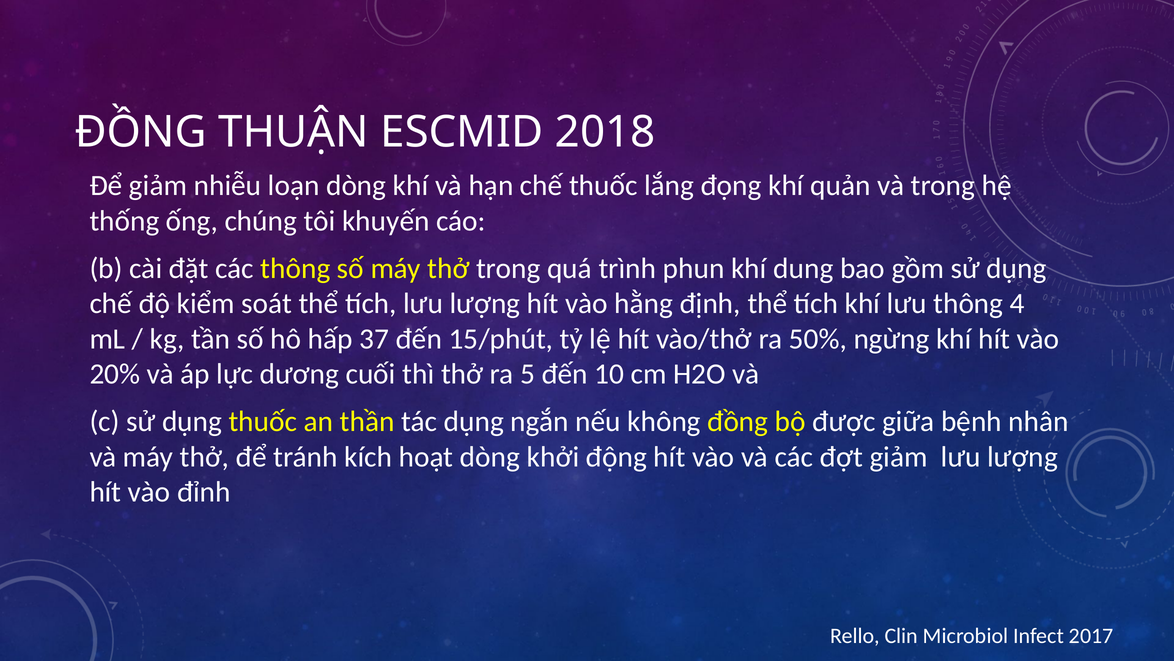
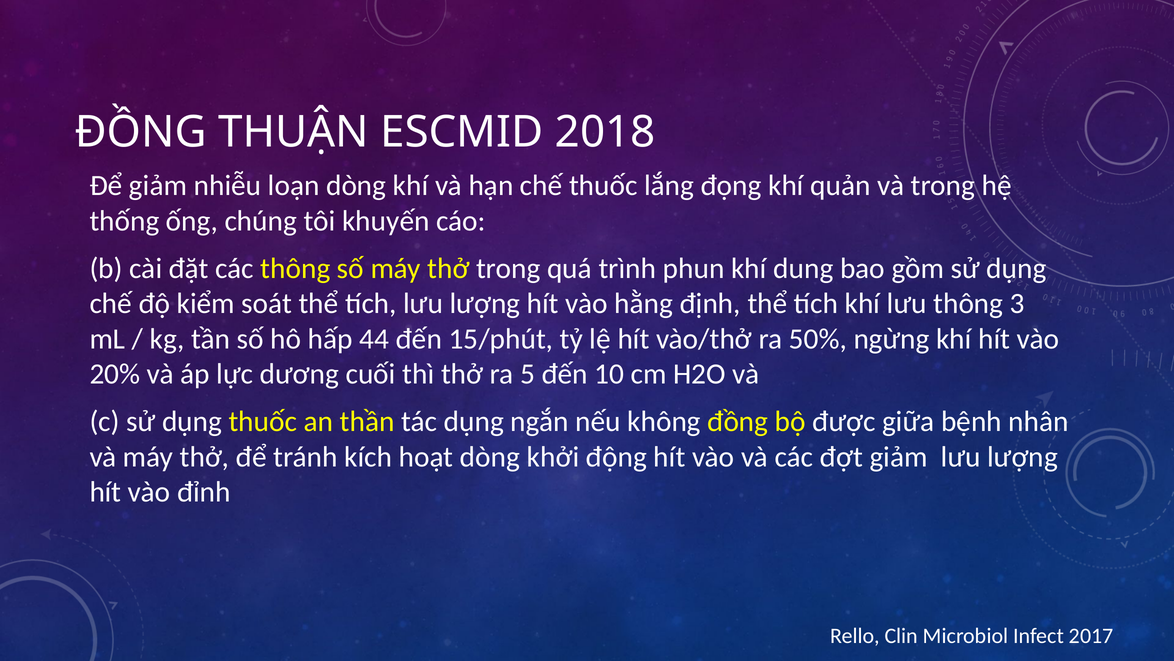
4: 4 -> 3
37: 37 -> 44
